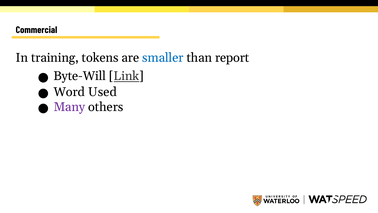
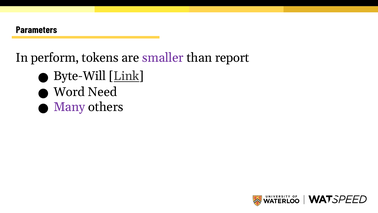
Commercial: Commercial -> Parameters
training: training -> perform
smaller colour: blue -> purple
Used: Used -> Need
